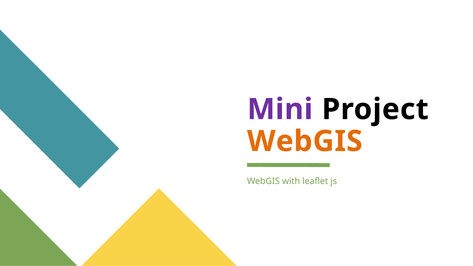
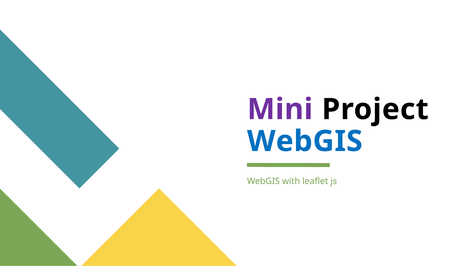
WebGIS at (305, 141) colour: orange -> blue
